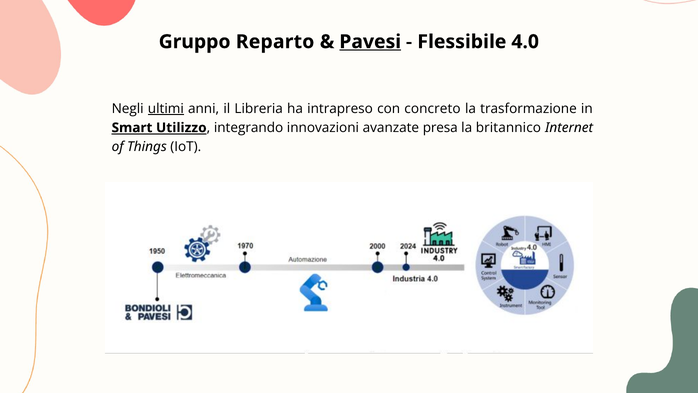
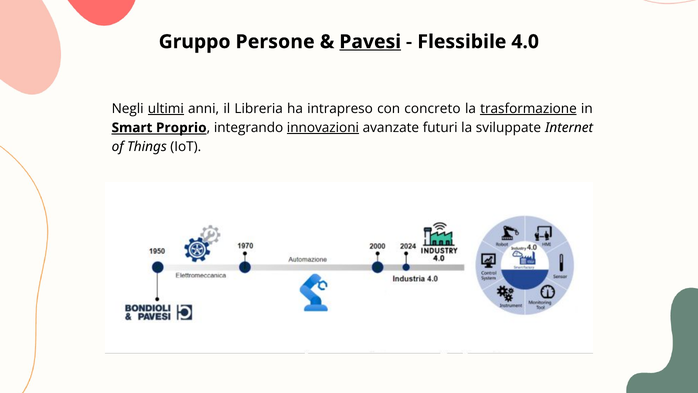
Reparto: Reparto -> Persone
trasformazione underline: none -> present
Utilizzo: Utilizzo -> Proprio
innovazioni underline: none -> present
presa: presa -> futuri
britannico: britannico -> sviluppate
